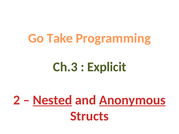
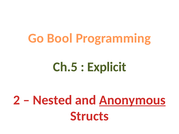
Take: Take -> Bool
Ch.3: Ch.3 -> Ch.5
Nested underline: present -> none
